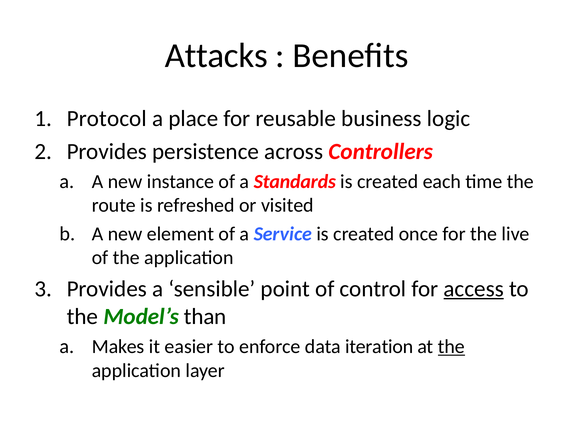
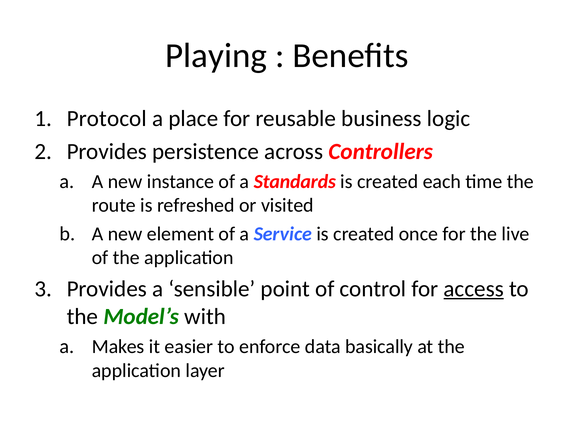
Attacks: Attacks -> Playing
than: than -> with
iteration: iteration -> basically
the at (451, 347) underline: present -> none
